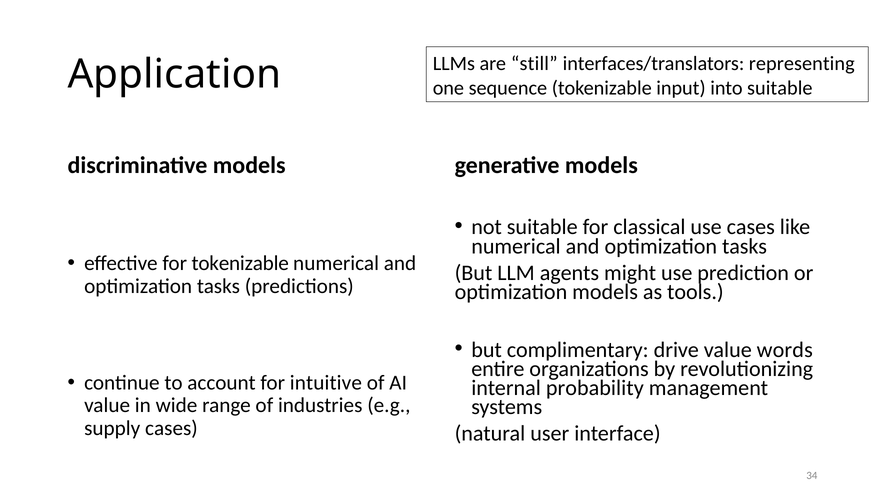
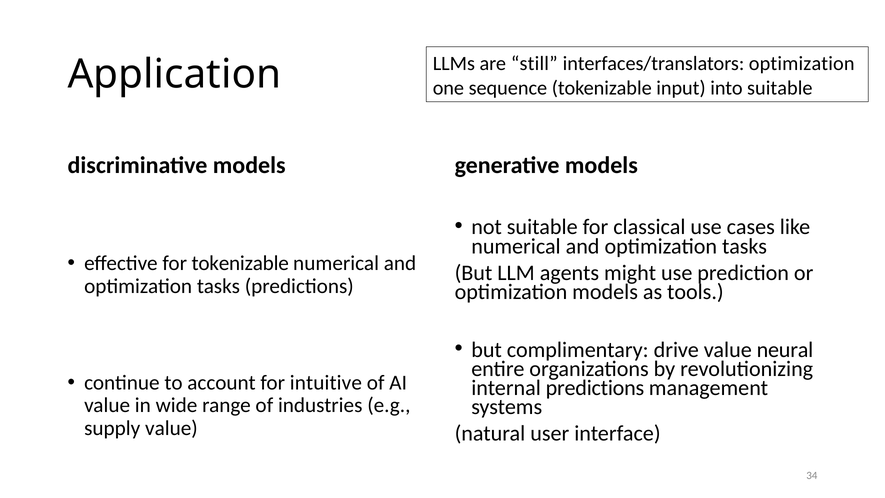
interfaces/translators representing: representing -> optimization
words: words -> neural
internal probability: probability -> predictions
supply cases: cases -> value
